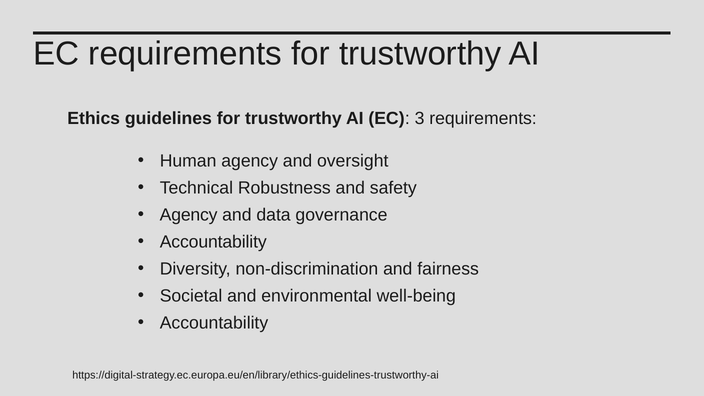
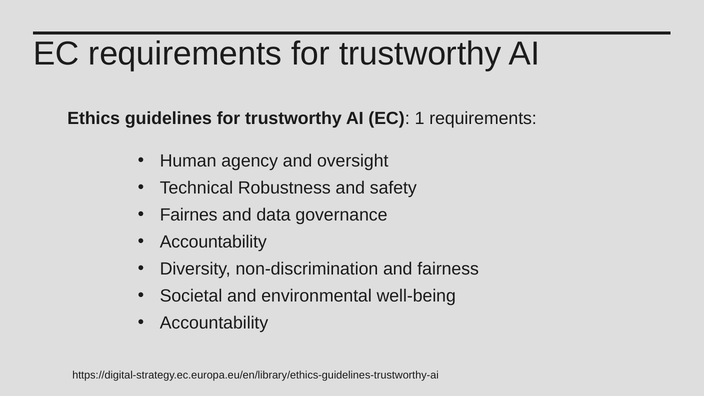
3: 3 -> 1
Agency at (189, 215): Agency -> Fairnes
